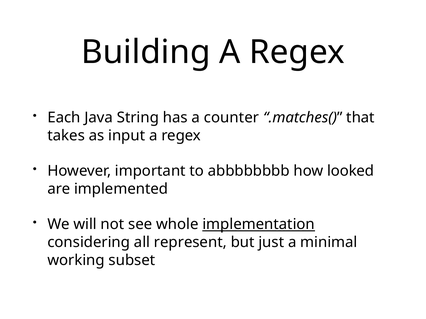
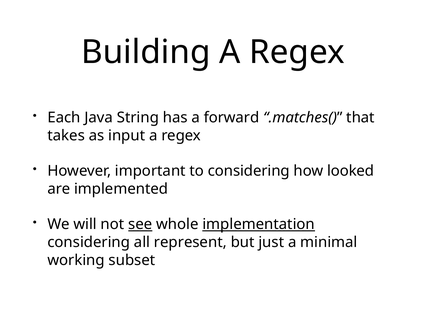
counter: counter -> forward
to abbbbbbbb: abbbbbbbb -> considering
see underline: none -> present
